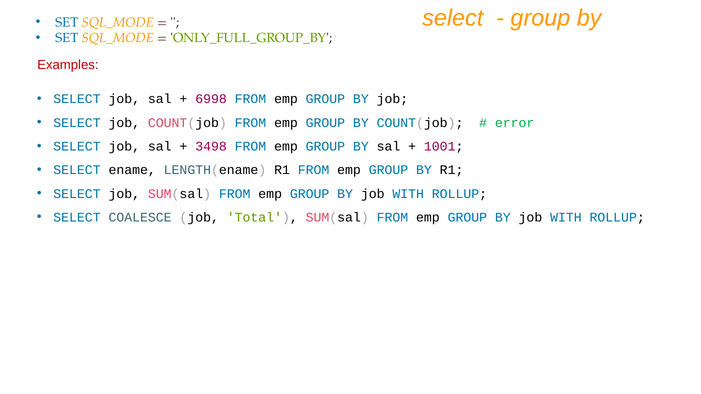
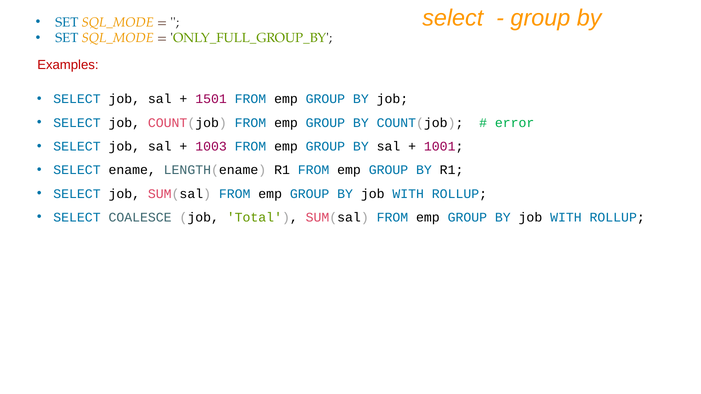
6998: 6998 -> 1501
3498: 3498 -> 1003
